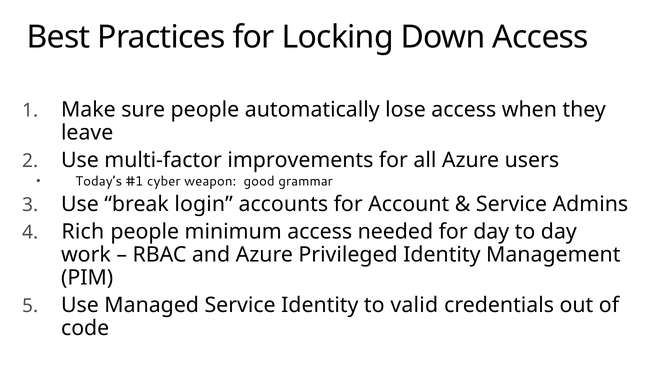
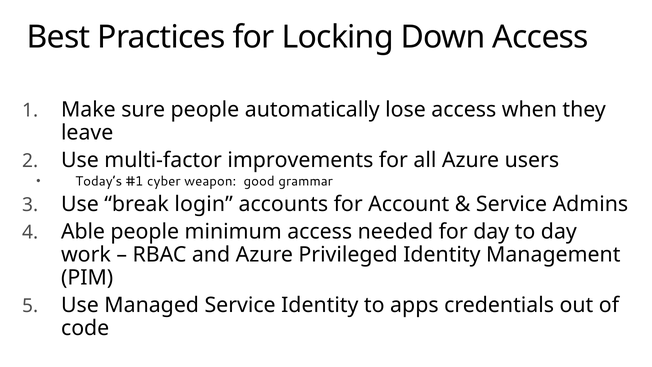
Rich: Rich -> Able
valid: valid -> apps
